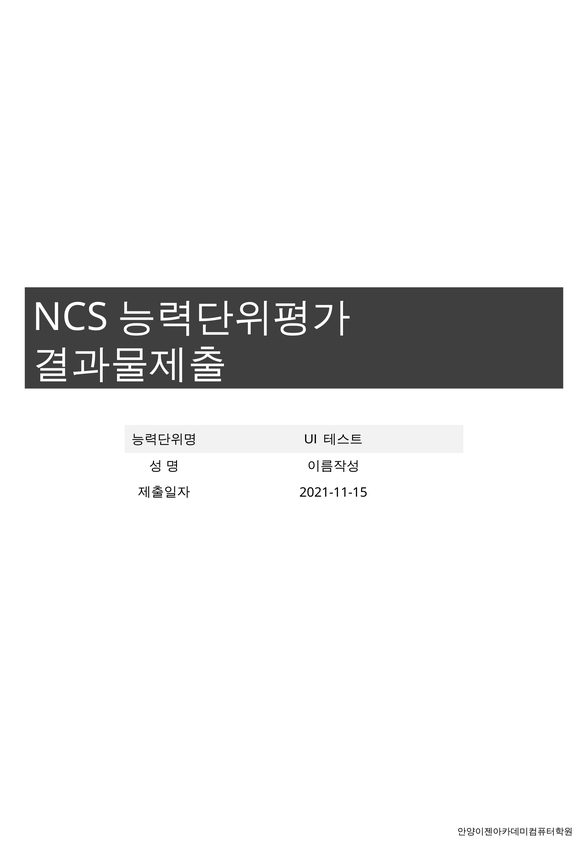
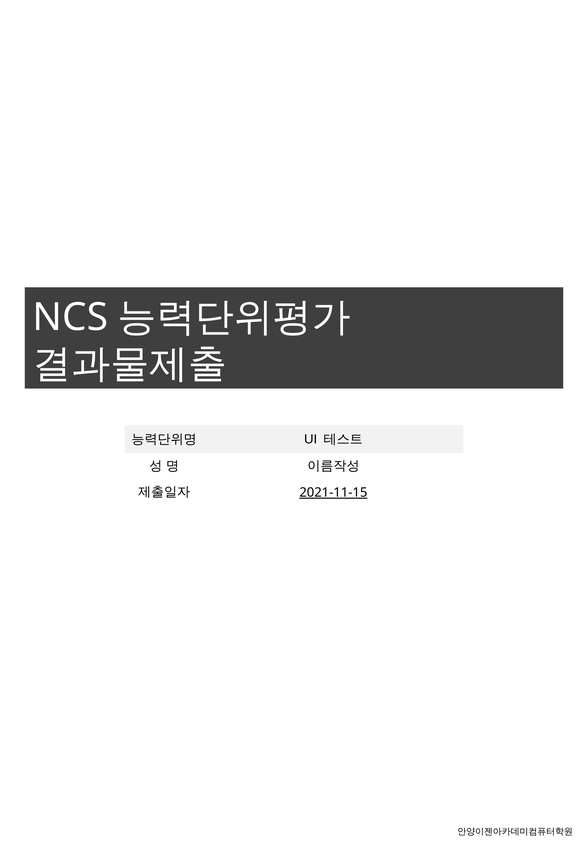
2021-11-15 underline: none -> present
